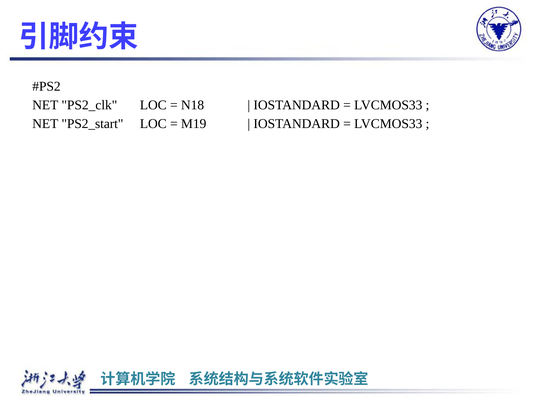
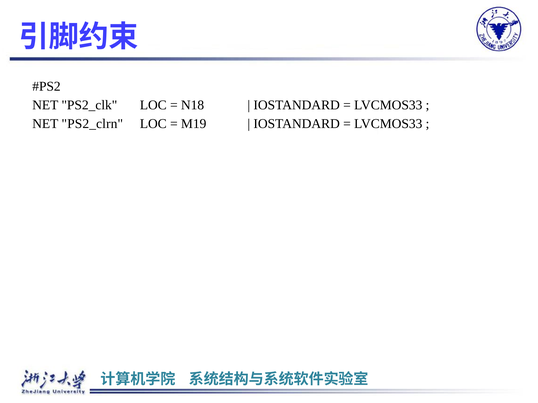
PS2_start: PS2_start -> PS2_clrn
